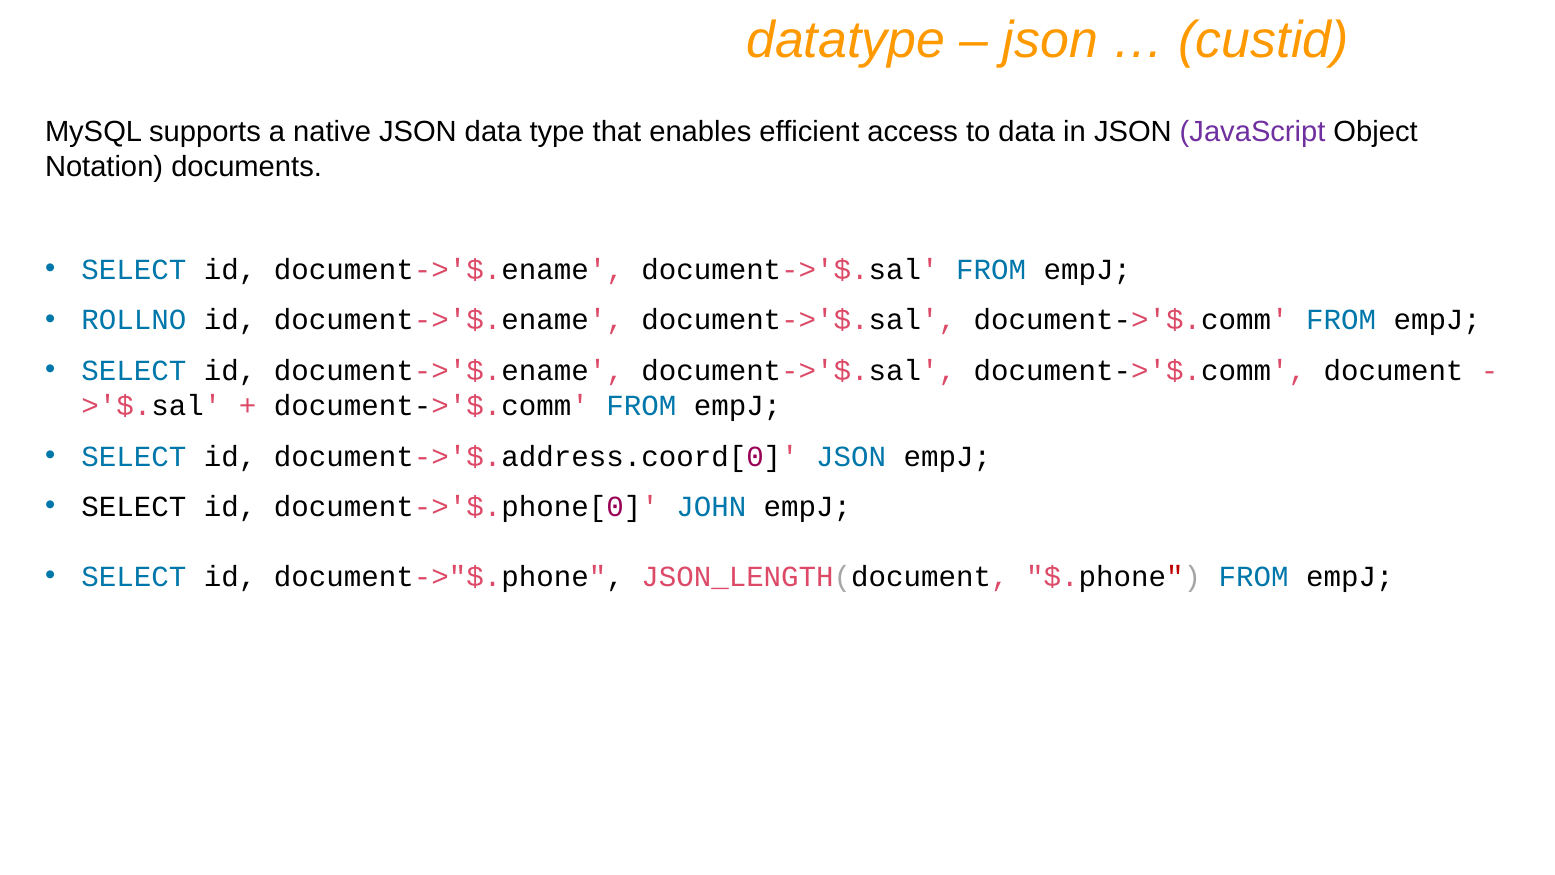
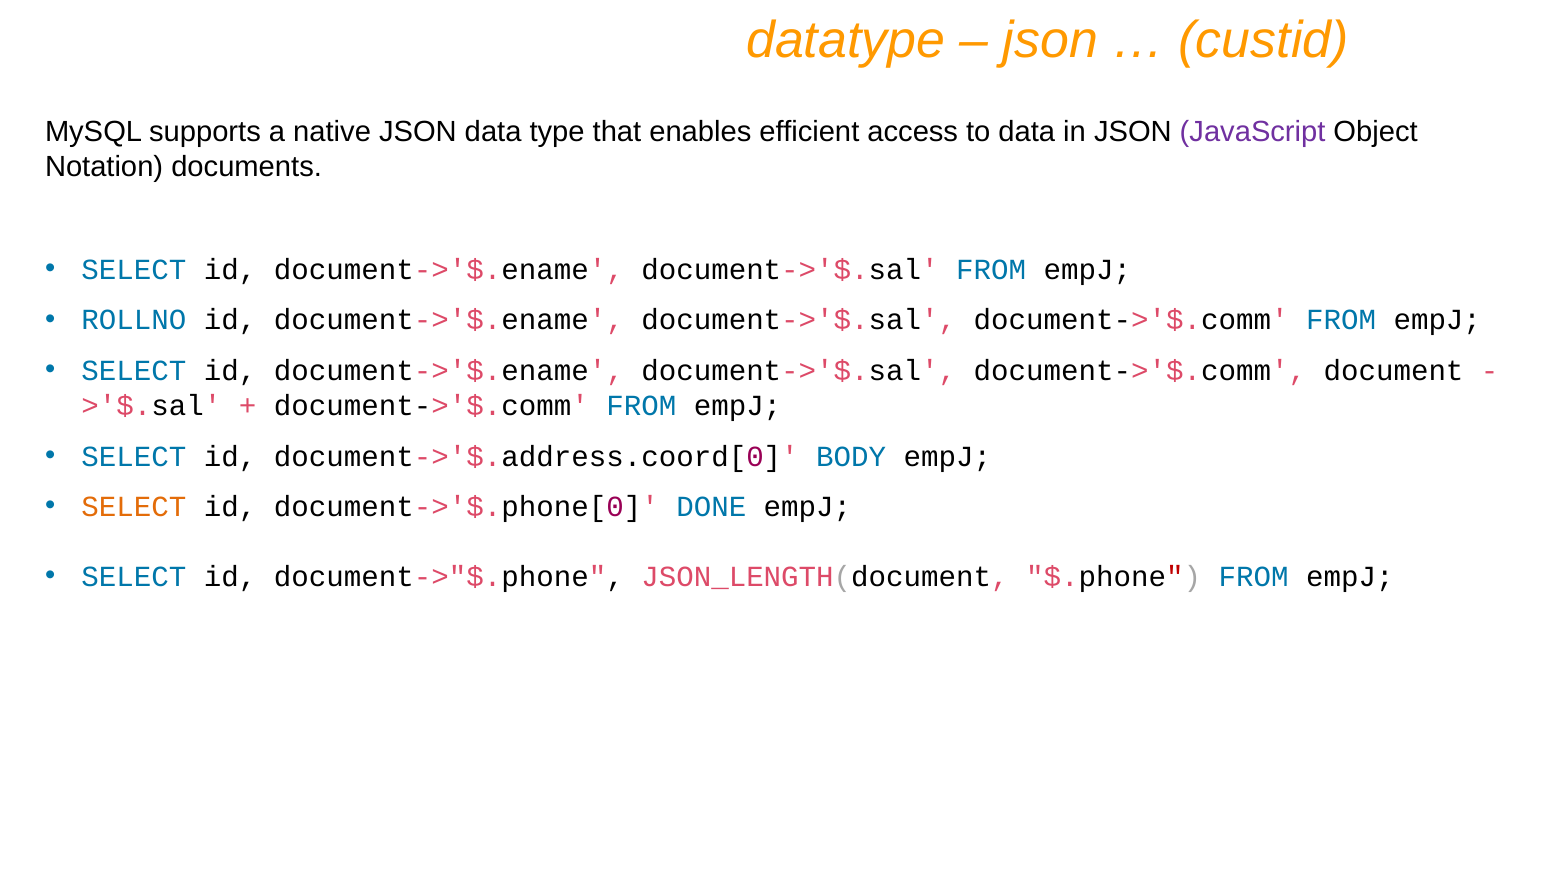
document->'$.address.coord[0 JSON: JSON -> BODY
SELECT at (134, 507) colour: black -> orange
JOHN: JOHN -> DONE
